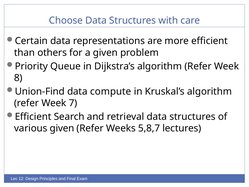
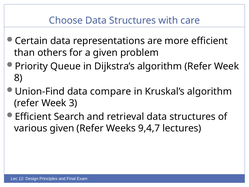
compute: compute -> compare
7: 7 -> 3
5,8,7: 5,8,7 -> 9,4,7
